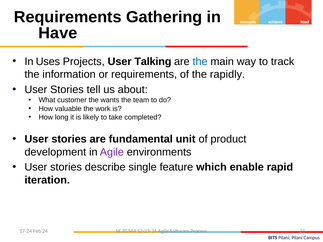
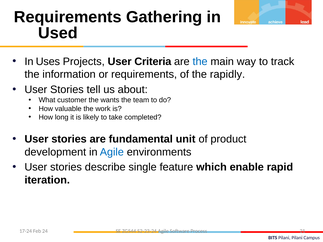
Have: Have -> Used
Talking: Talking -> Criteria
Agile at (112, 152) colour: purple -> blue
